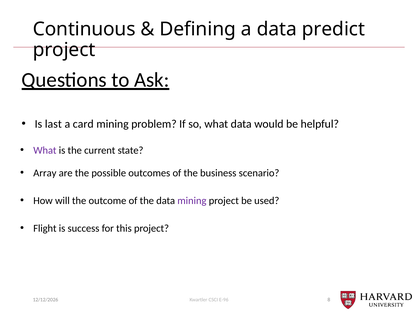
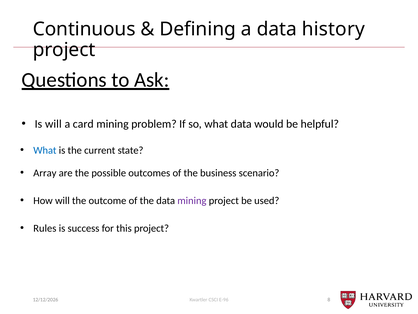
predict: predict -> history
Is last: last -> will
What at (45, 150) colour: purple -> blue
Flight: Flight -> Rules
